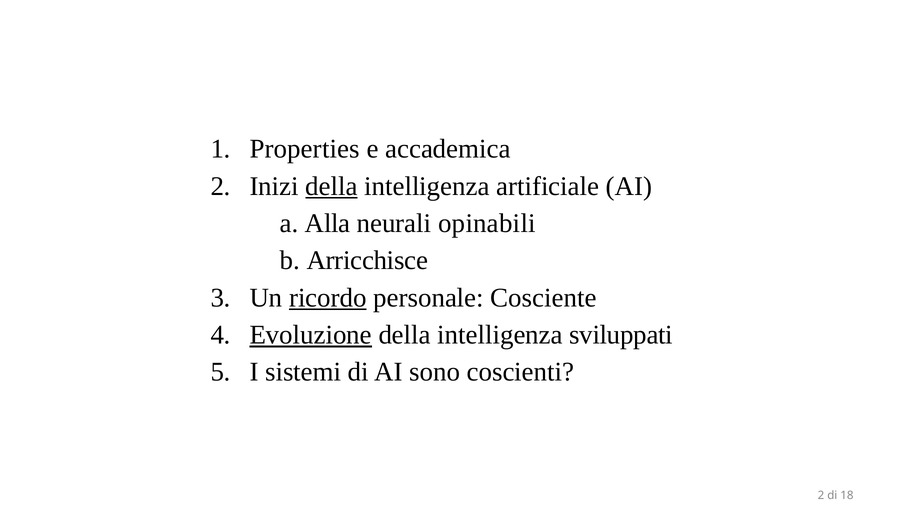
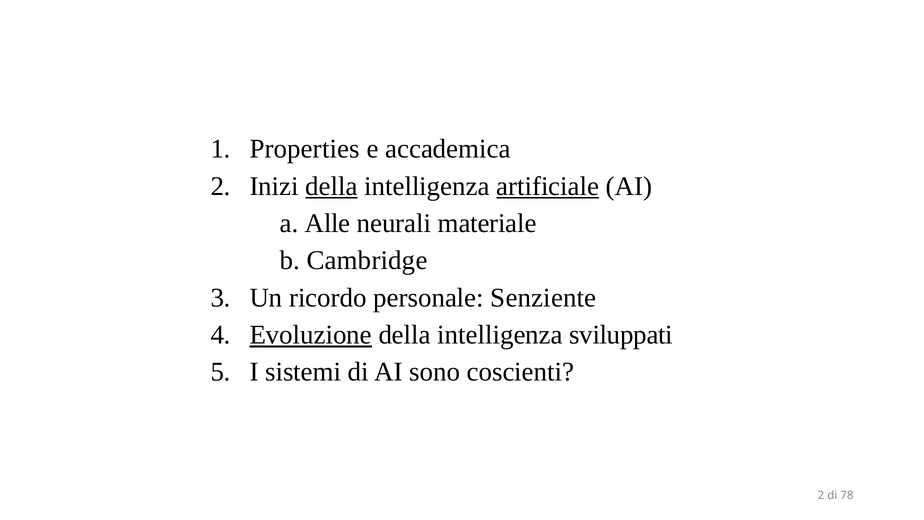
artificiale underline: none -> present
Alla: Alla -> Alle
opinabili: opinabili -> materiale
Arricchisce: Arricchisce -> Cambridge
ricordo underline: present -> none
Cosciente: Cosciente -> Senziente
18: 18 -> 78
